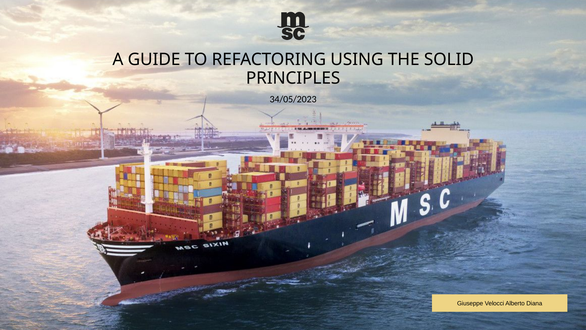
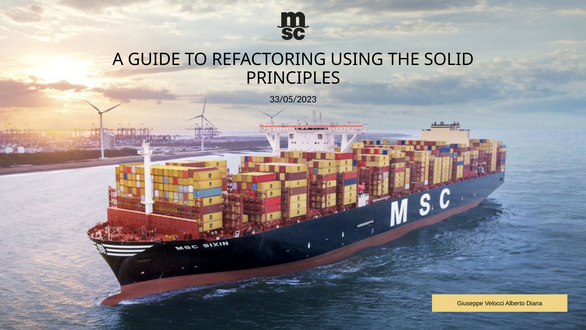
34/05/2023: 34/05/2023 -> 33/05/2023
